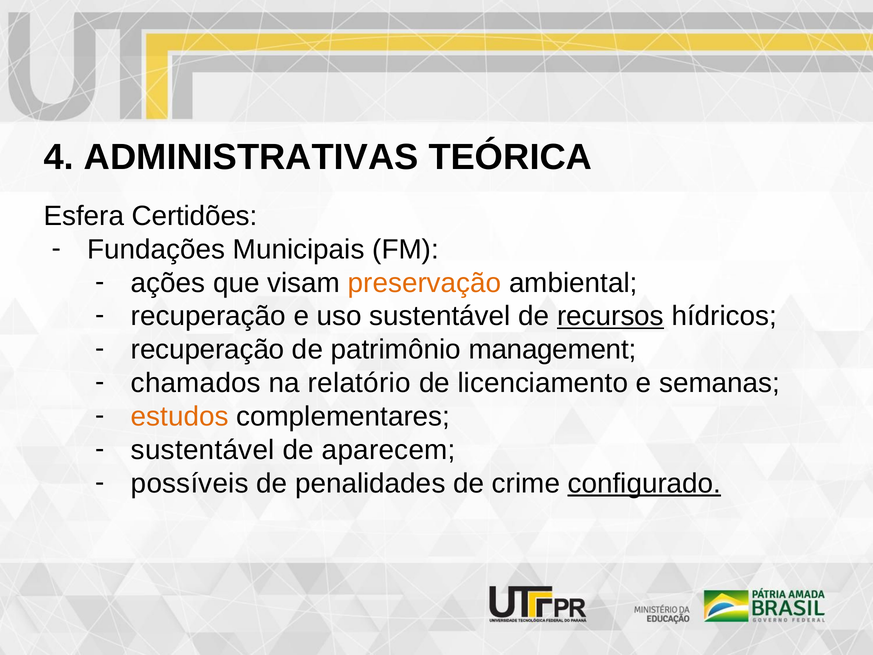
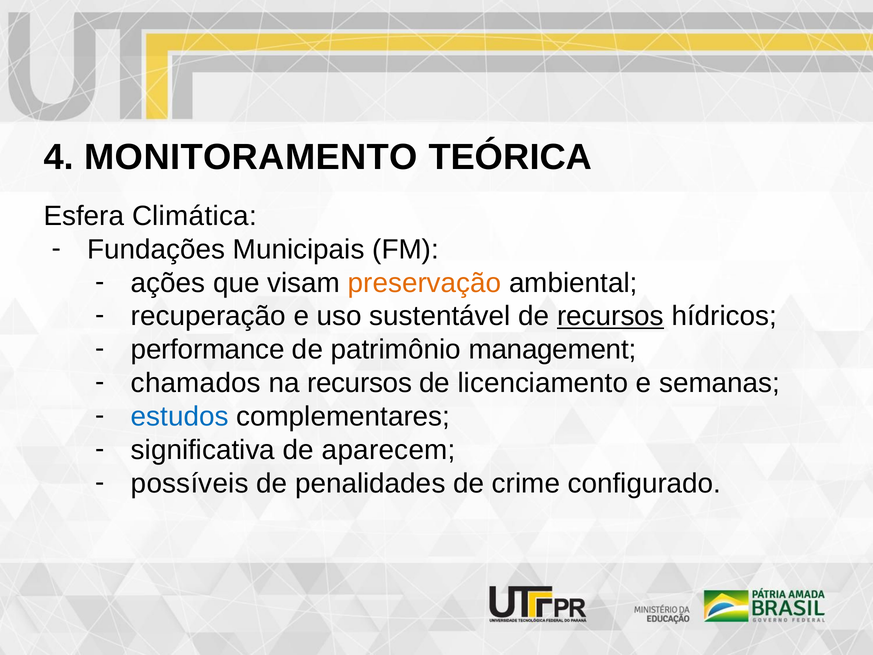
ADMINISTRATIVAS: ADMINISTRATIVAS -> MONITORAMENTO
Certidões: Certidões -> Climática
recuperação at (208, 350): recuperação -> performance
na relatório: relatório -> recursos
estudos colour: orange -> blue
sustentável at (203, 450): sustentável -> significativa
configurado underline: present -> none
